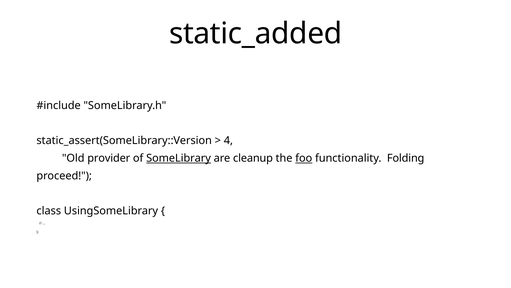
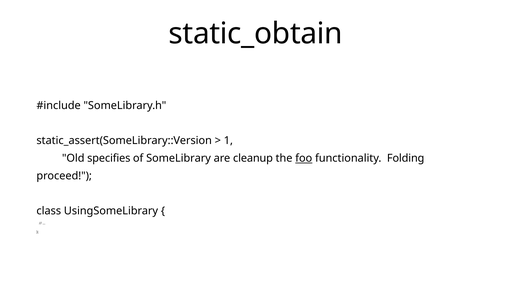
static_added: static_added -> static_obtain
4: 4 -> 1
provider: provider -> specifies
SomeLibrary underline: present -> none
